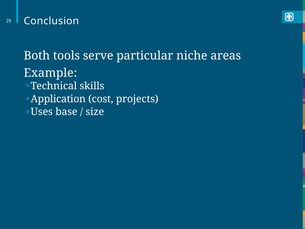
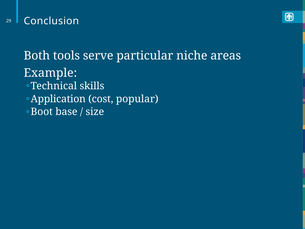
projects: projects -> popular
Uses: Uses -> Boot
